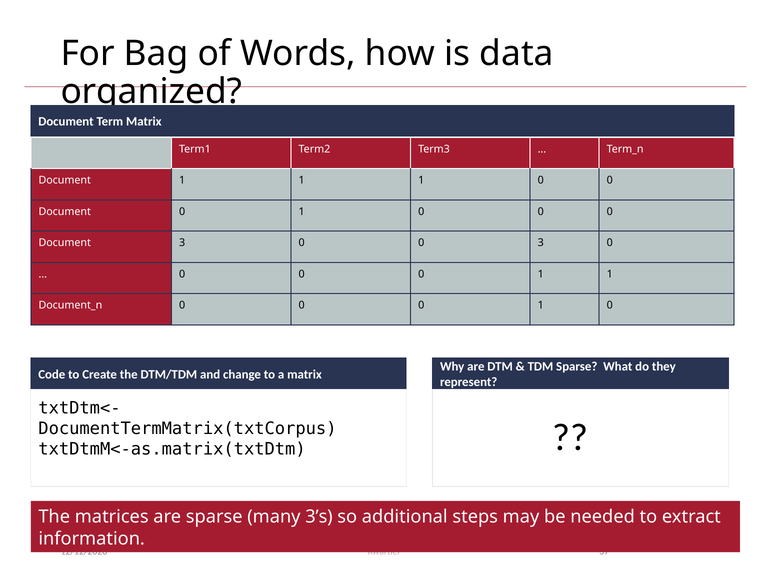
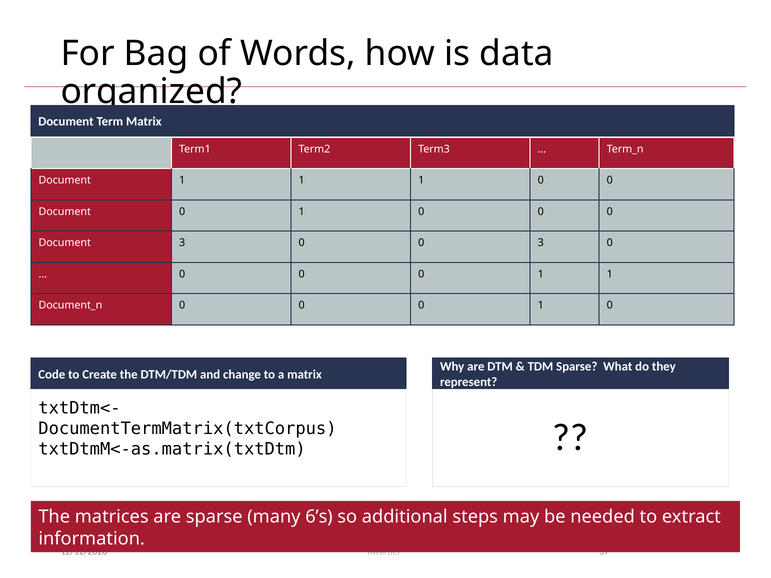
3’s: 3’s -> 6’s
